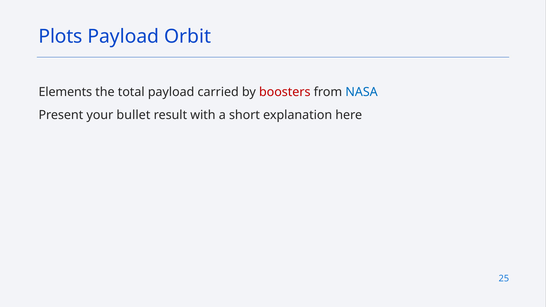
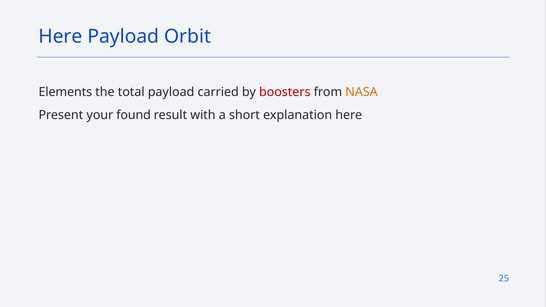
Plots at (61, 36): Plots -> Here
NASA colour: blue -> orange
bullet: bullet -> found
